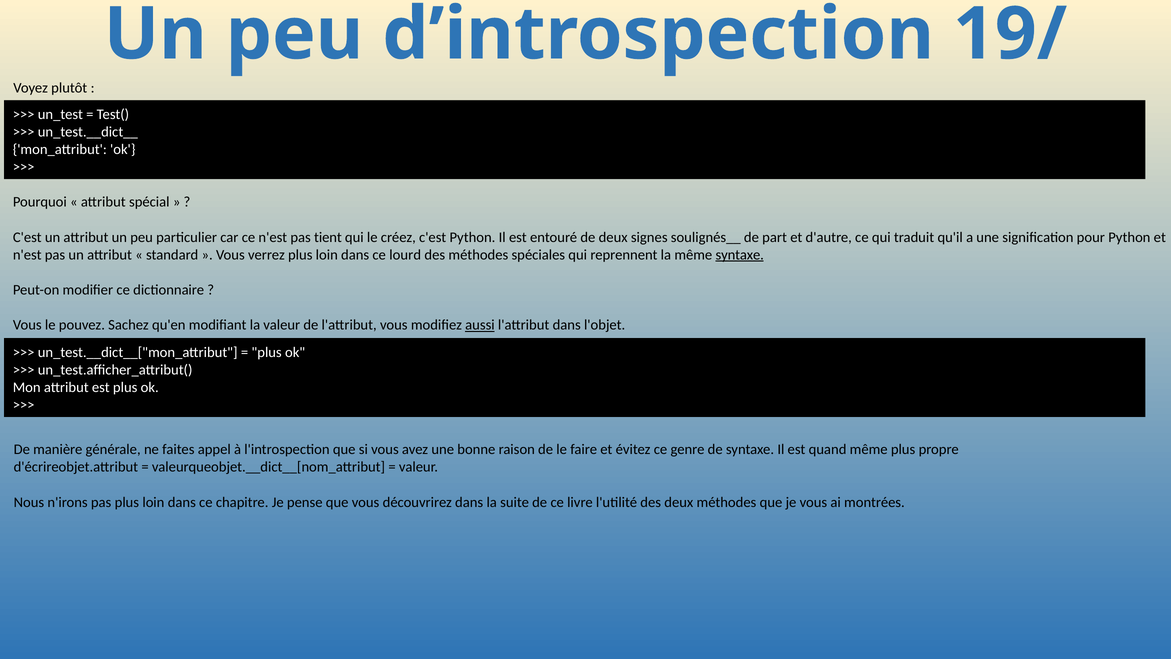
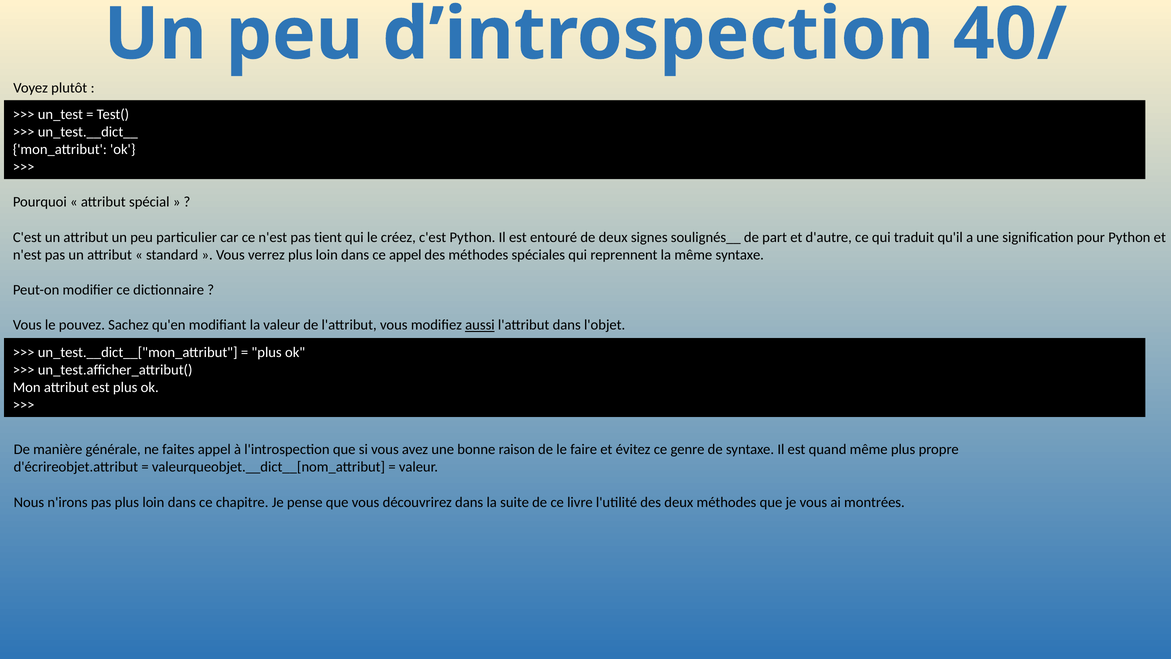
19/: 19/ -> 40/
ce lourd: lourd -> appel
syntaxe at (740, 255) underline: present -> none
